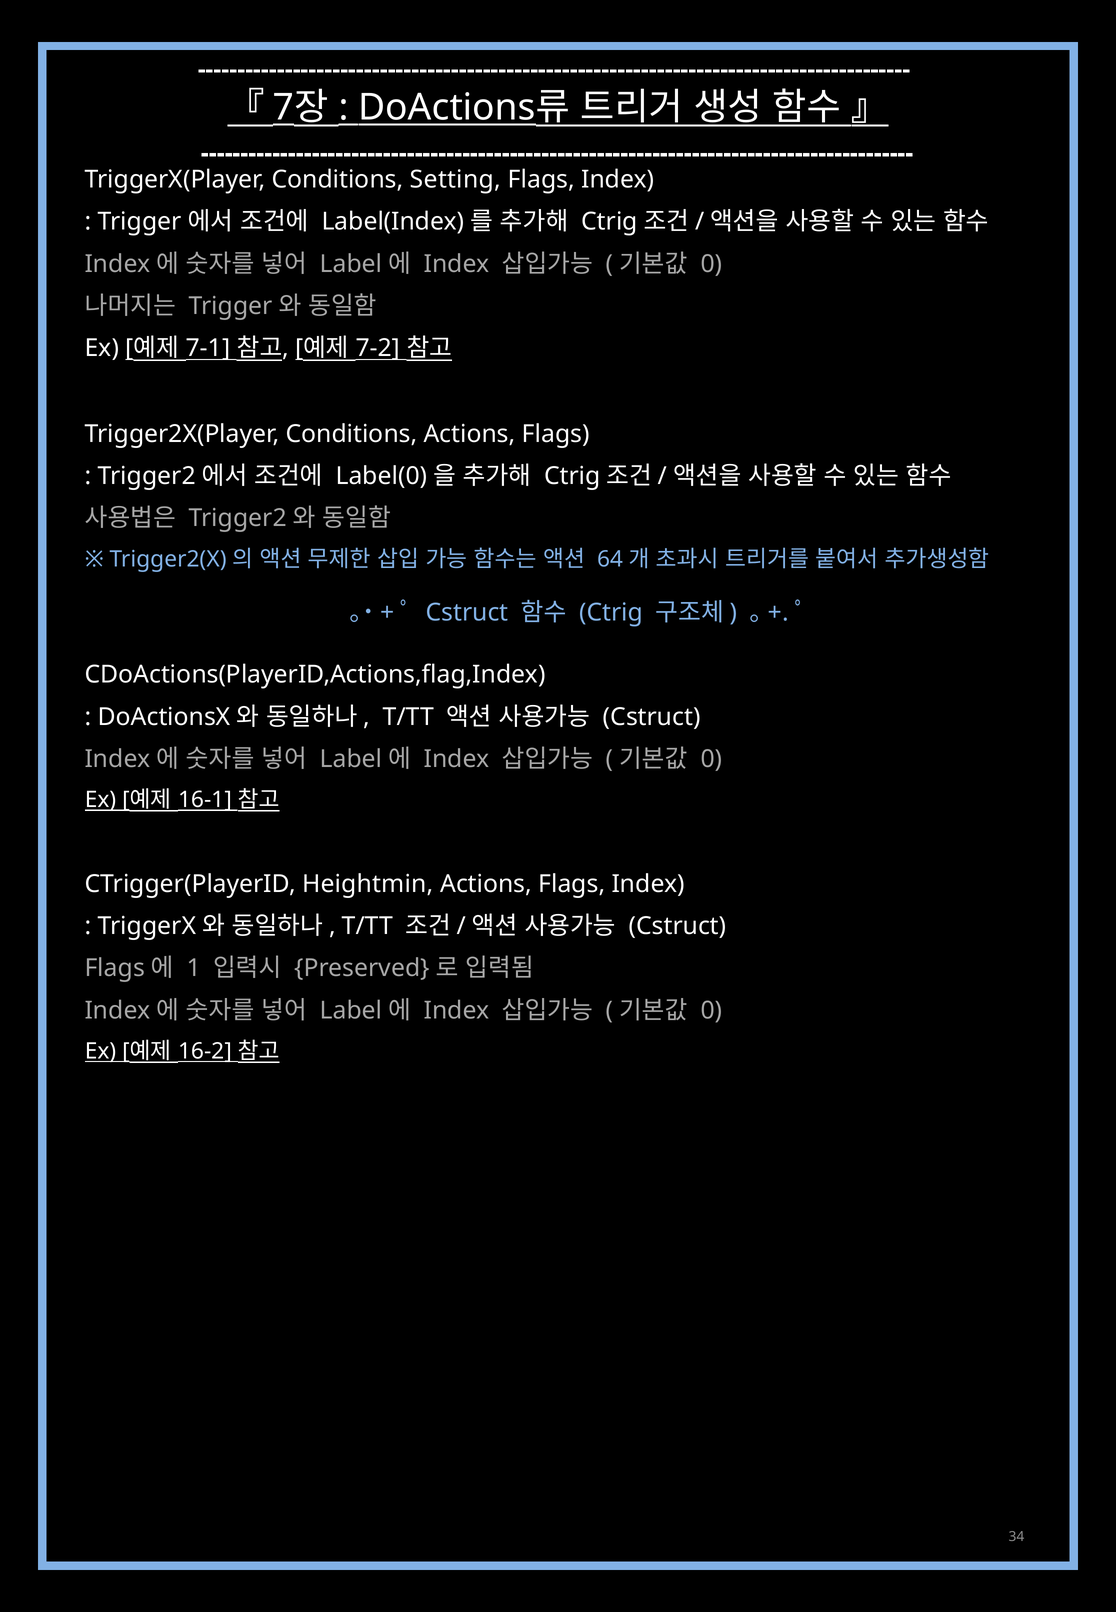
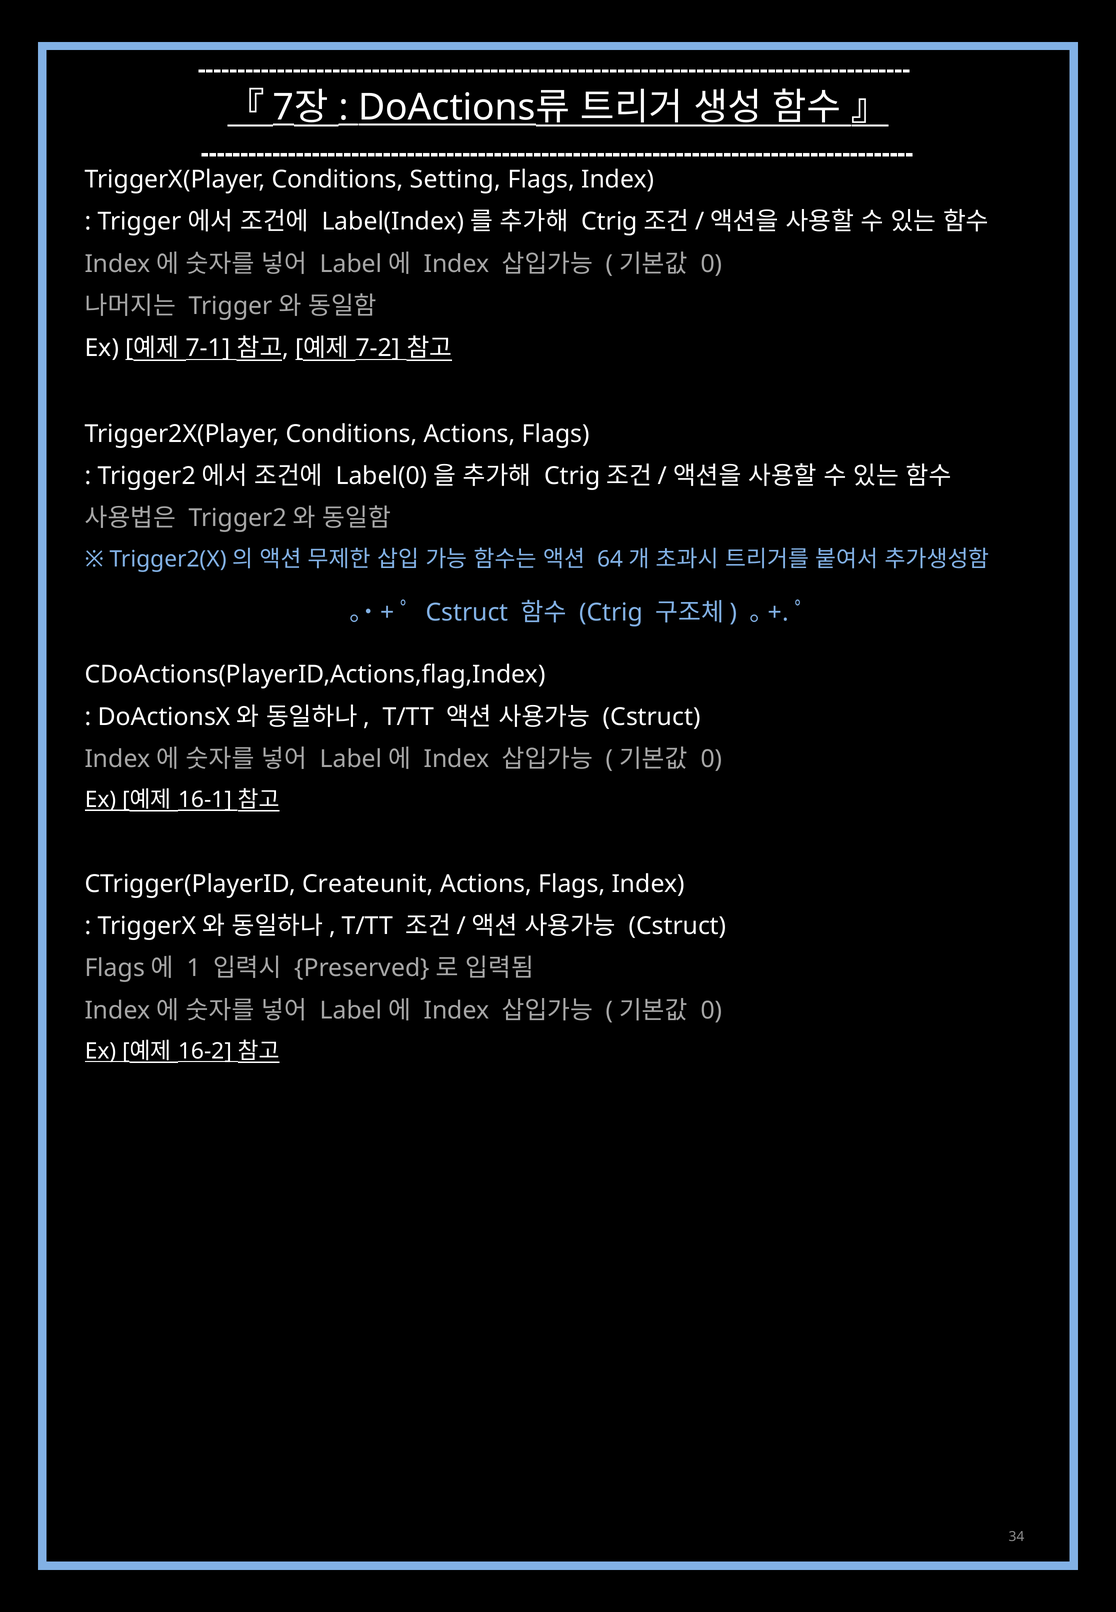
Heightmin: Heightmin -> Createunit
